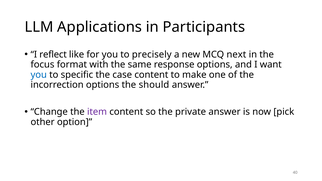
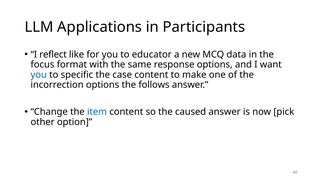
precisely: precisely -> educator
next: next -> data
should: should -> follows
item colour: purple -> blue
private: private -> caused
